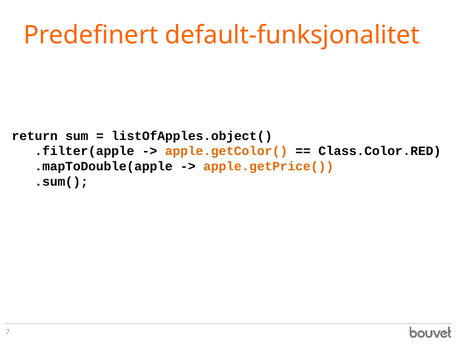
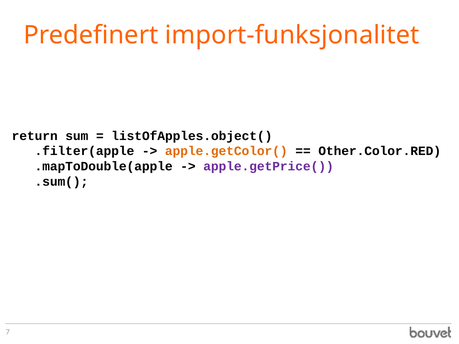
default-funksjonalitet: default-funksjonalitet -> import-funksjonalitet
Class.Color.RED: Class.Color.RED -> Other.Color.RED
apple.getPrice( colour: orange -> purple
